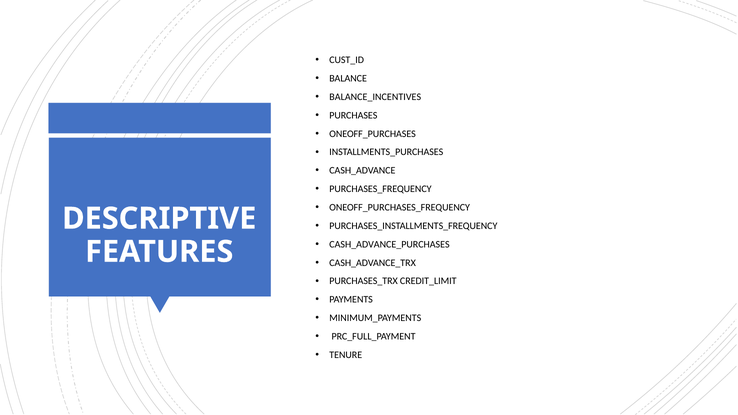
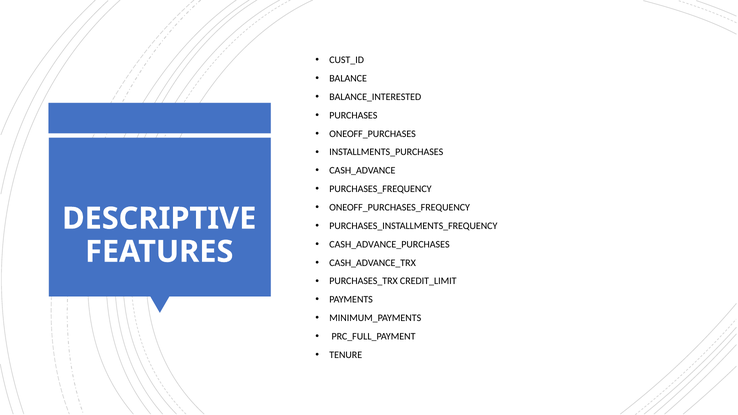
BALANCE_INCENTIVES: BALANCE_INCENTIVES -> BALANCE_INTERESTED
